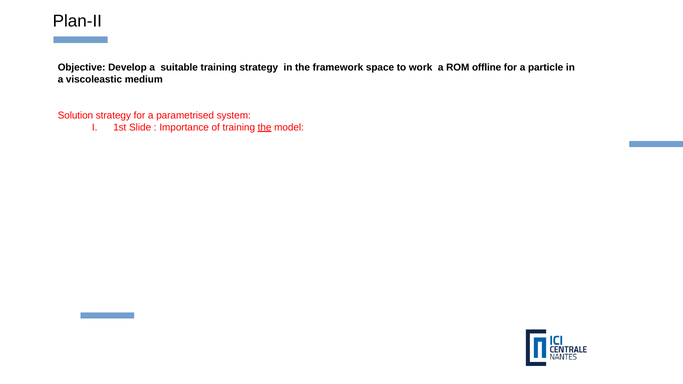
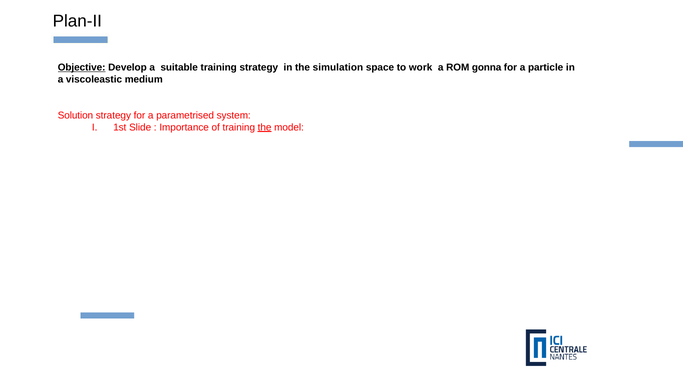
Objective underline: none -> present
framework: framework -> simulation
offline: offline -> gonna
